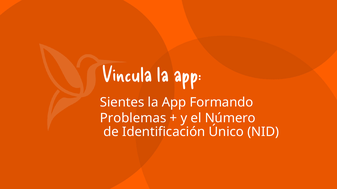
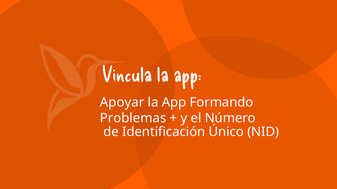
Sientes: Sientes -> Apoyar
